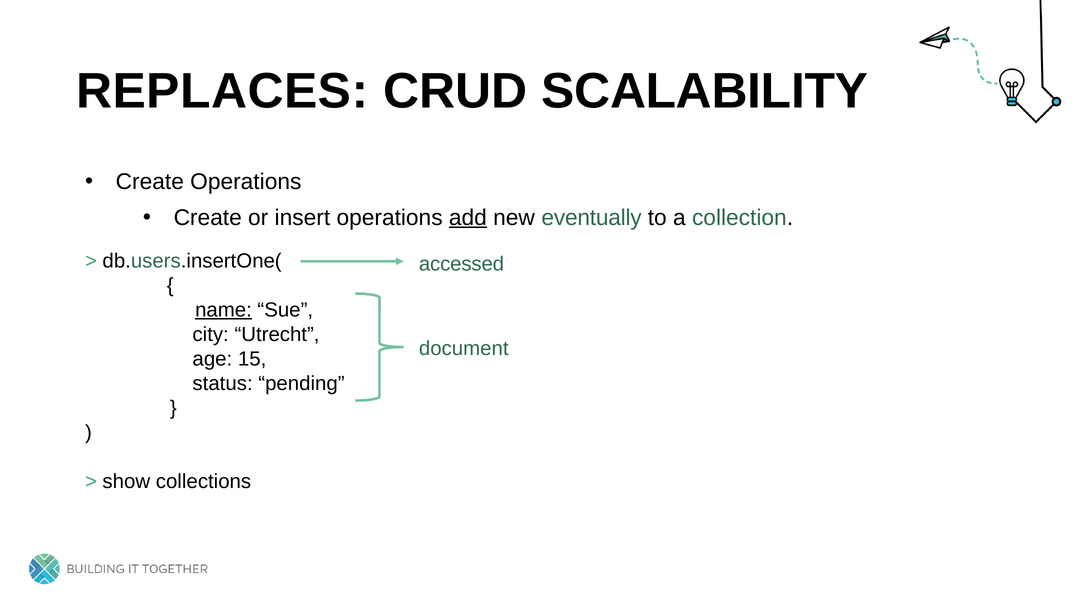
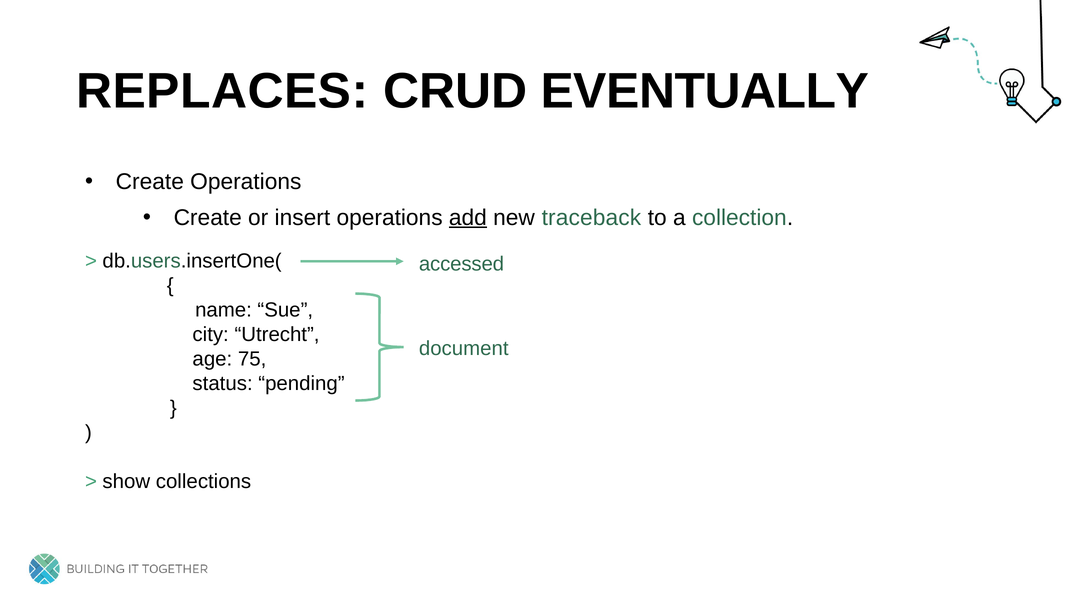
SCALABILITY: SCALABILITY -> EVENTUALLY
eventually: eventually -> traceback
name underline: present -> none
15: 15 -> 75
